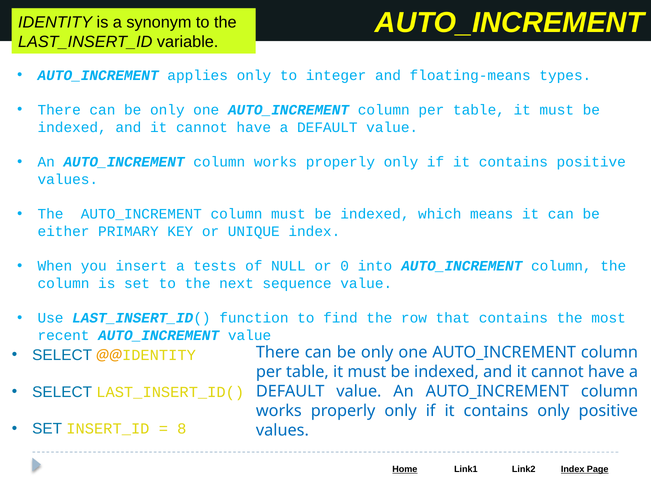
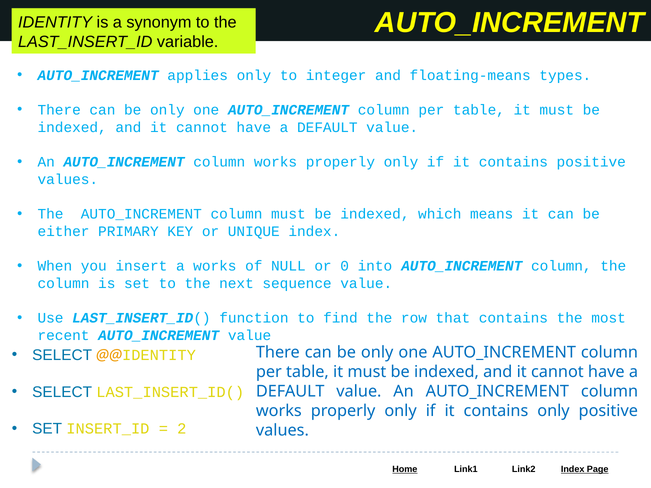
a tests: tests -> works
8: 8 -> 2
